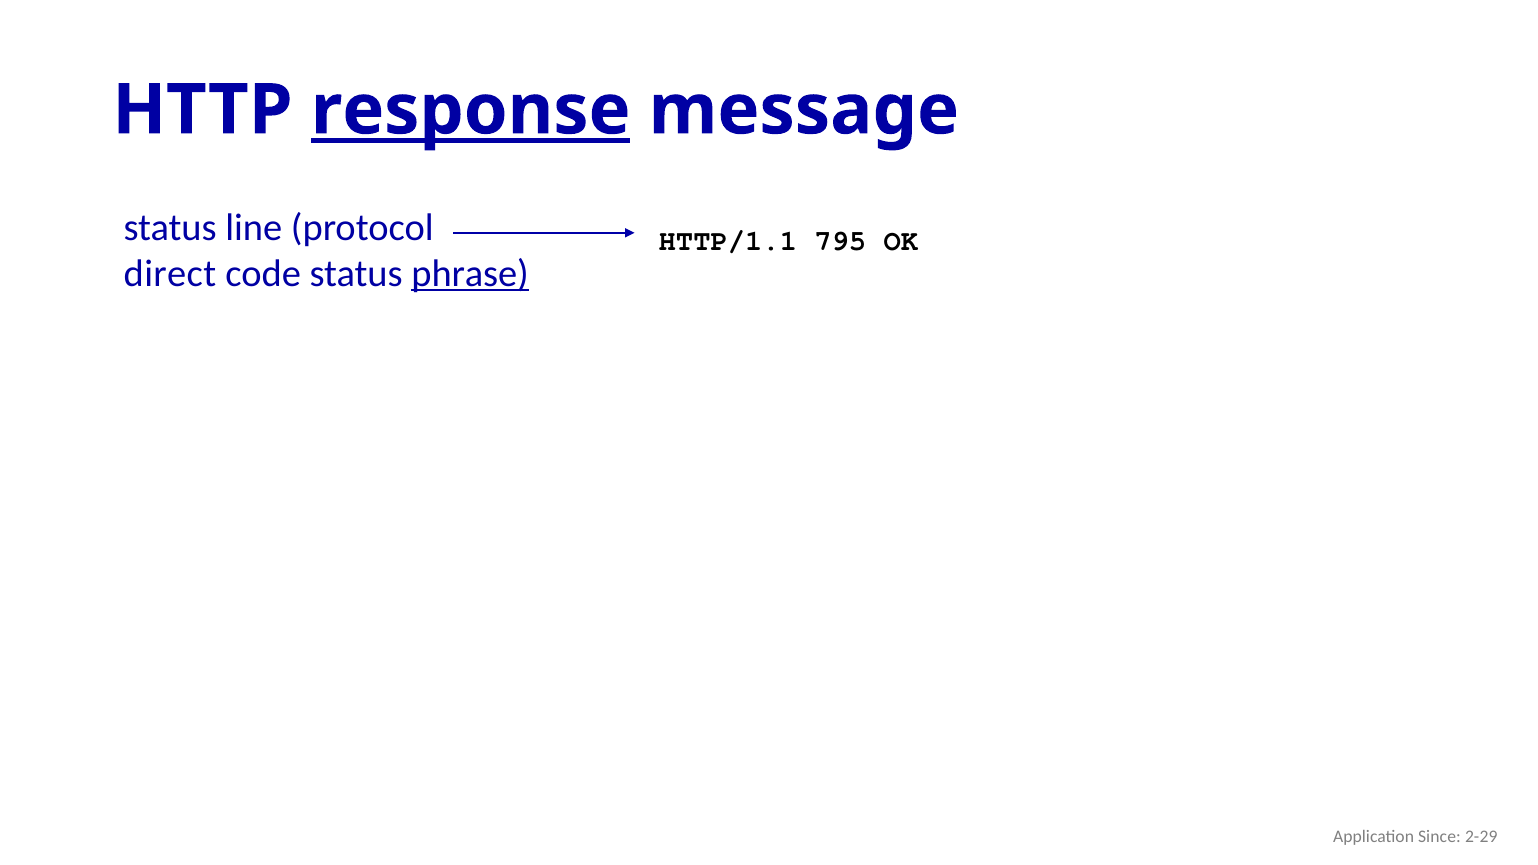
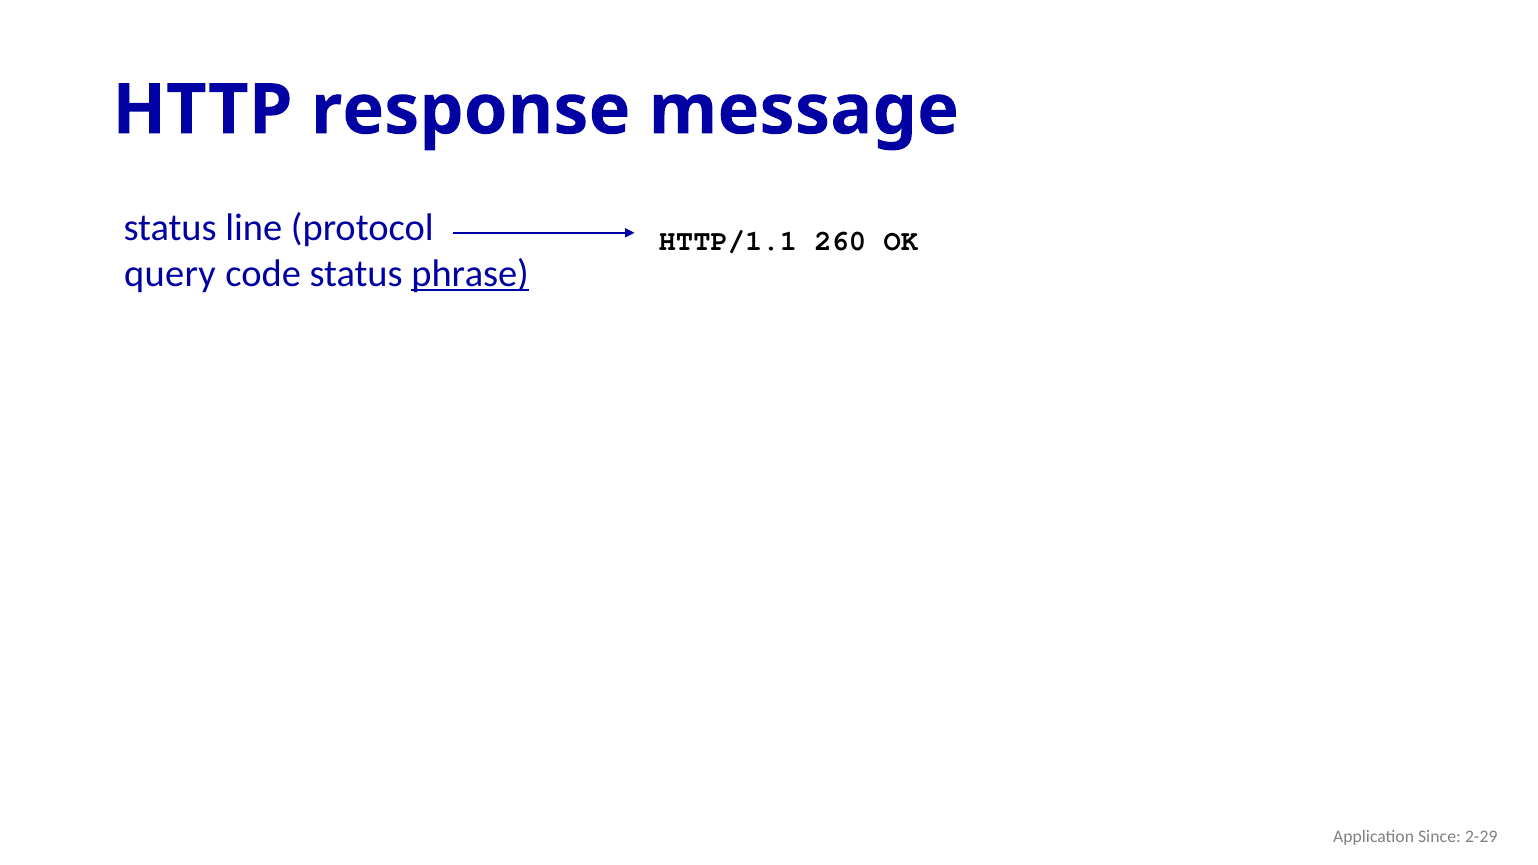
response underline: present -> none
795: 795 -> 260
direct: direct -> query
